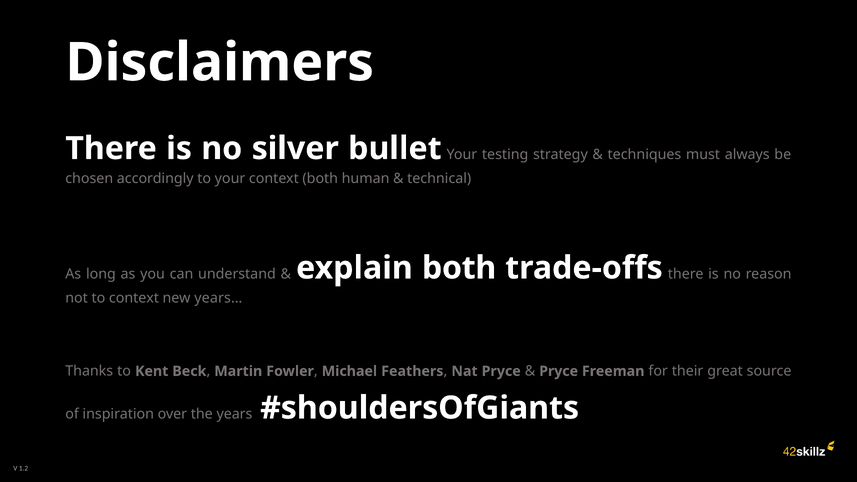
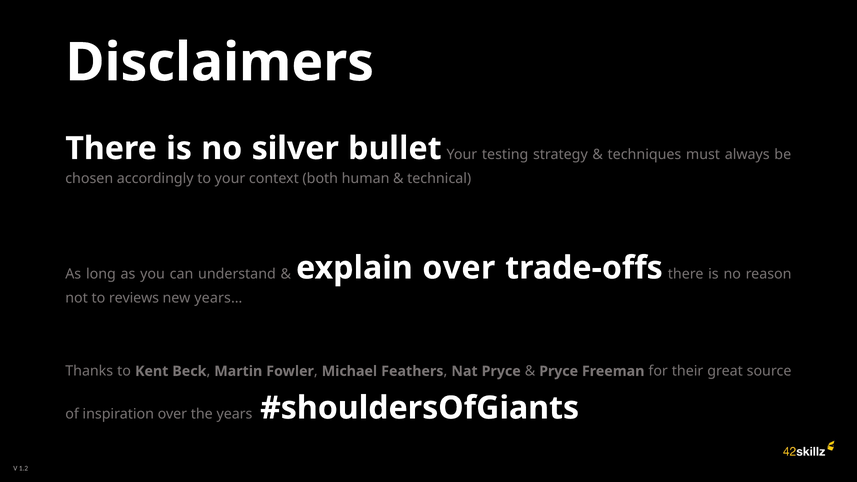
explain both: both -> over
to context: context -> reviews
